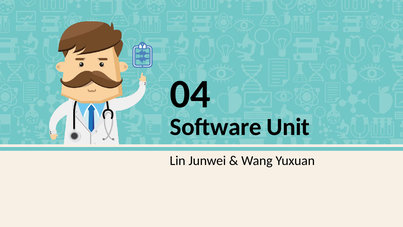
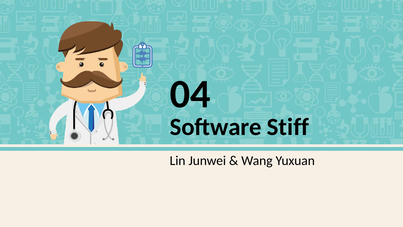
Unit: Unit -> Stiff
